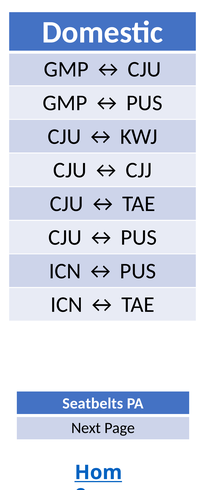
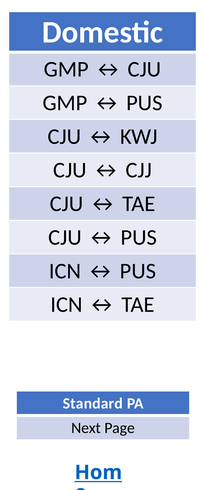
Seatbelts: Seatbelts -> Standard
